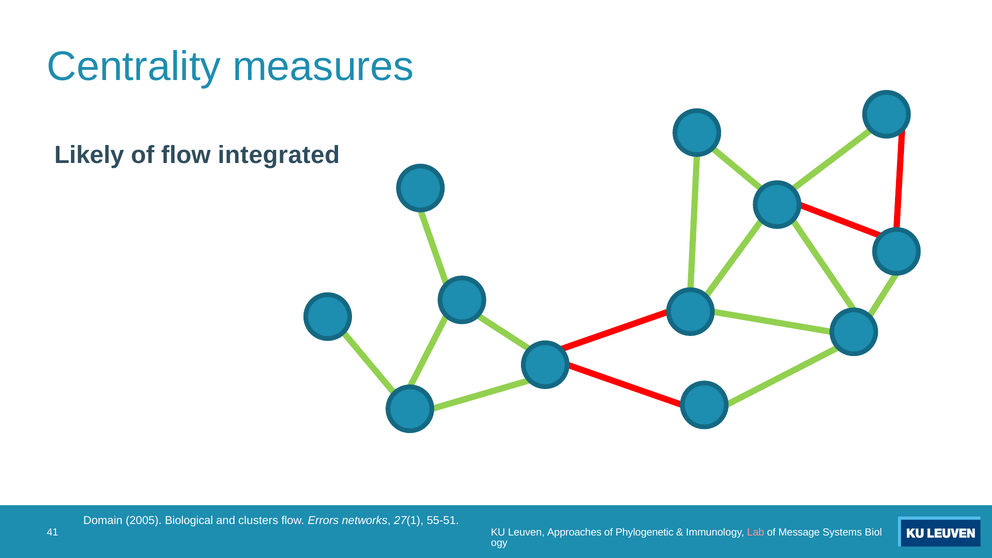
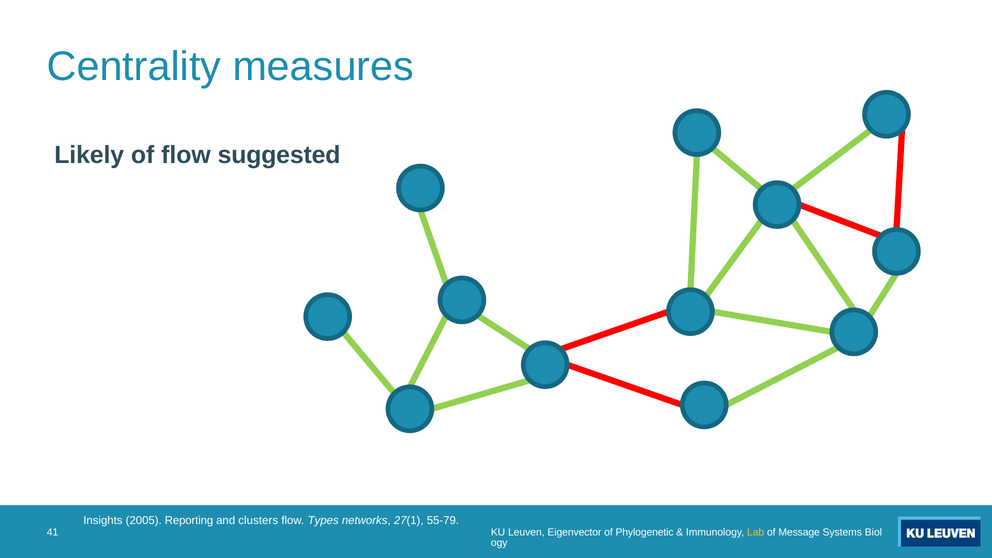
integrated: integrated -> suggested
Domain: Domain -> Insights
Biological: Biological -> Reporting
Errors: Errors -> Types
55-51: 55-51 -> 55-79
Approaches: Approaches -> Eigenvector
Lab colour: pink -> yellow
